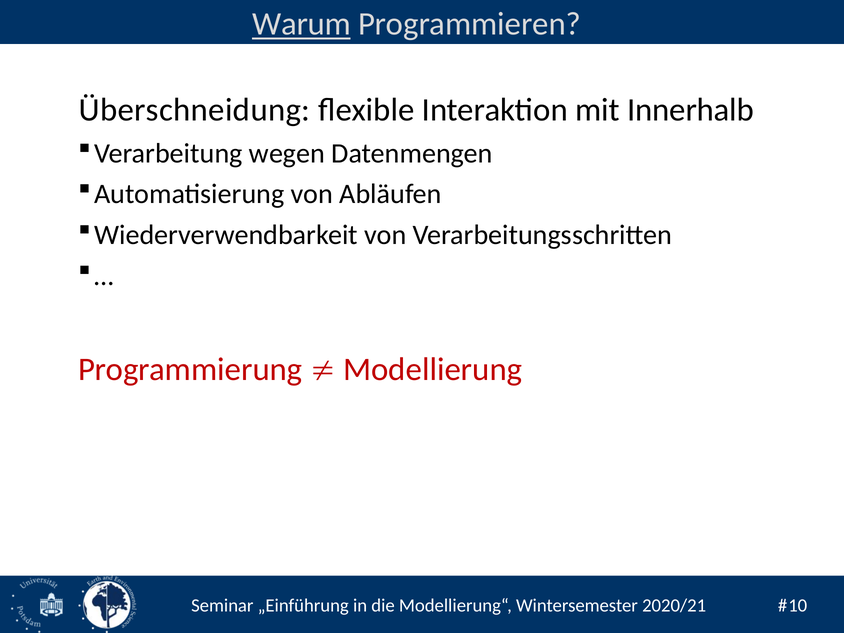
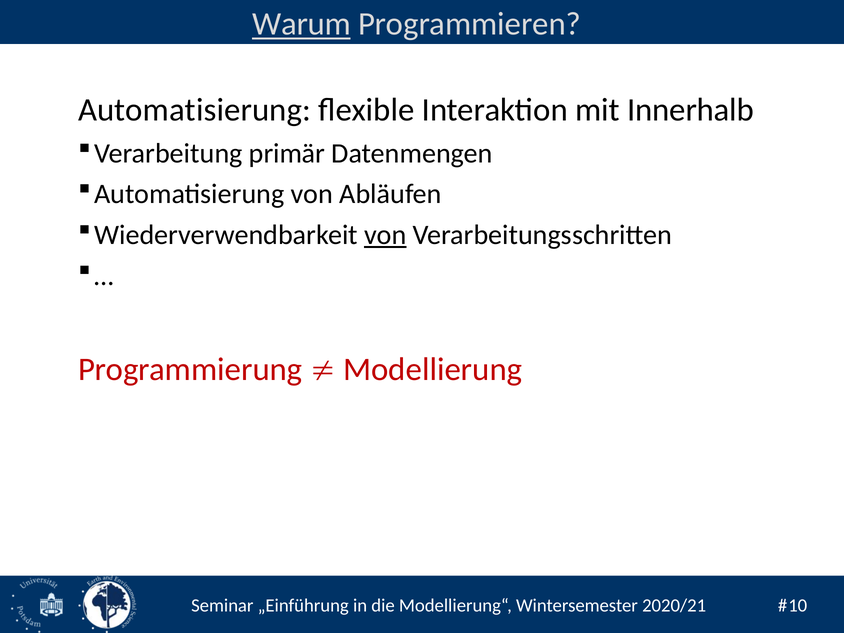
Überschneidung at (194, 110): Überschneidung -> Automatisierung
wegen: wegen -> primär
von at (385, 235) underline: none -> present
